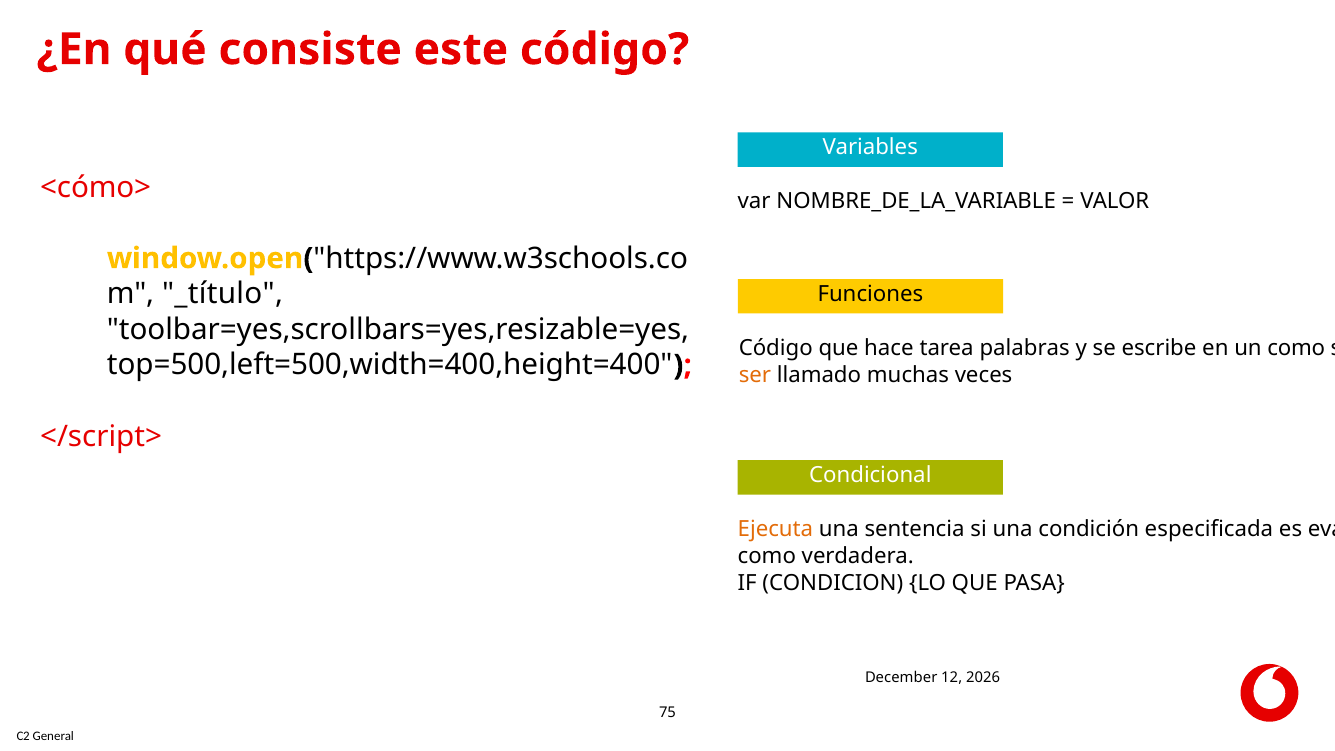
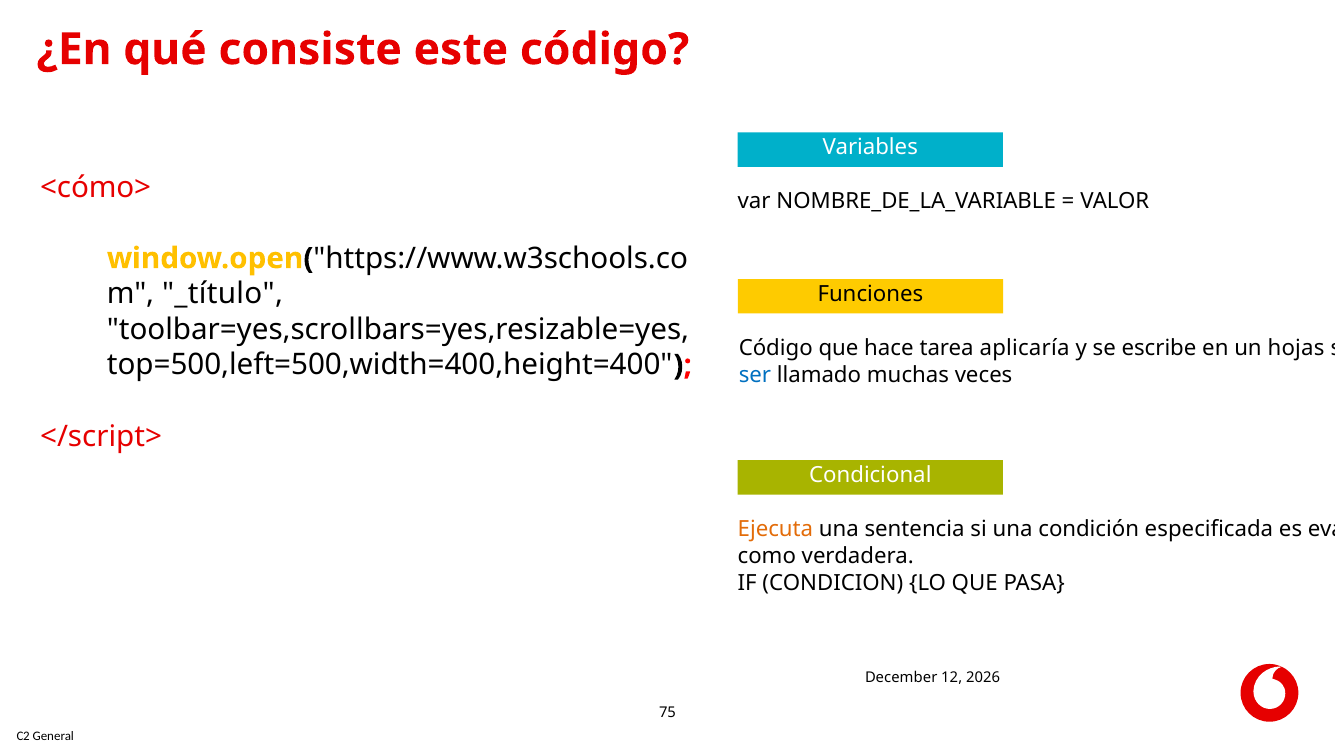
palabras: palabras -> aplicaría
un como: como -> hojas
ser colour: orange -> blue
